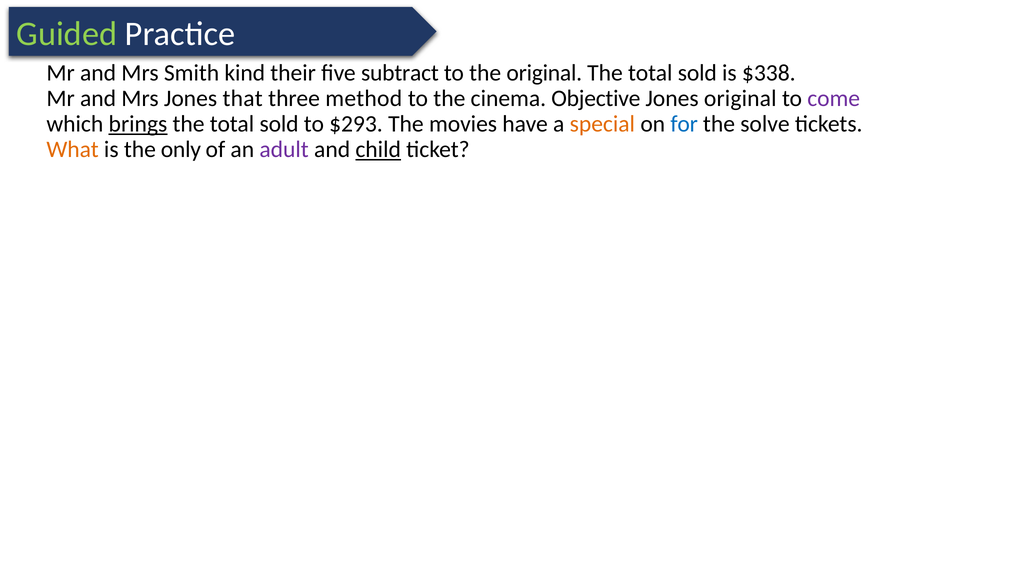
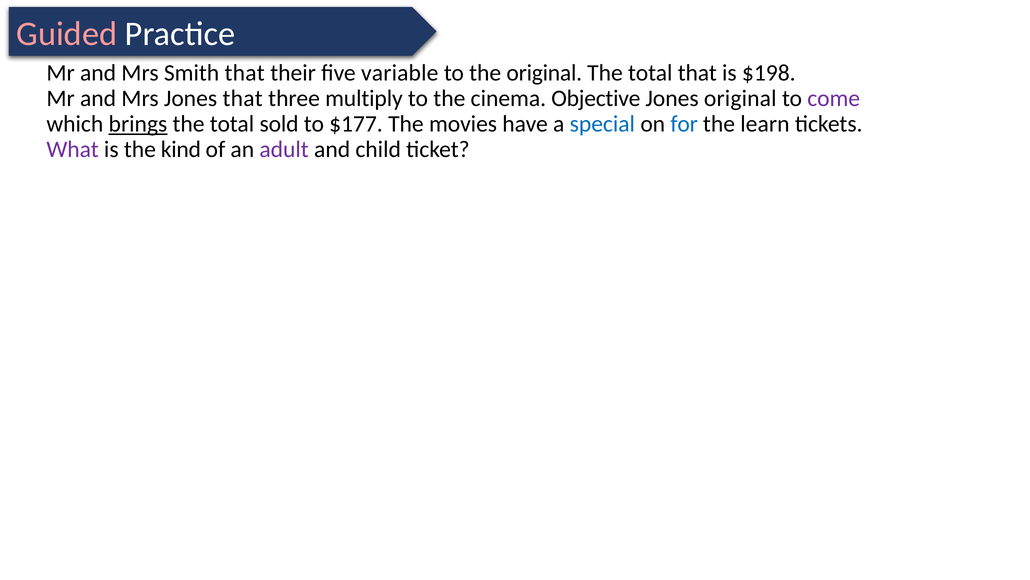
Guided colour: light green -> pink
Smith kind: kind -> that
subtract: subtract -> variable
sold at (697, 73): sold -> that
$338: $338 -> $198
method: method -> multiply
$293: $293 -> $177
special colour: orange -> blue
solve: solve -> learn
What colour: orange -> purple
only: only -> kind
child underline: present -> none
